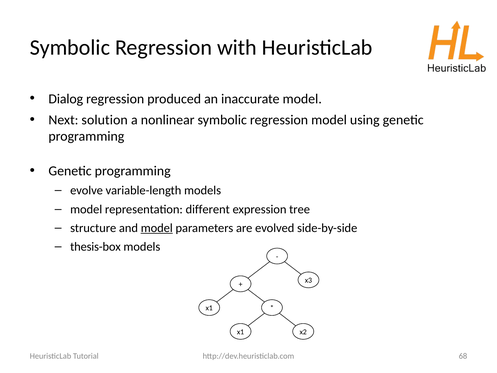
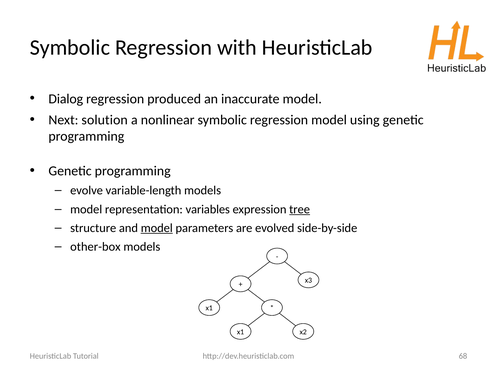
different: different -> variables
tree underline: none -> present
thesis-box: thesis-box -> other-box
